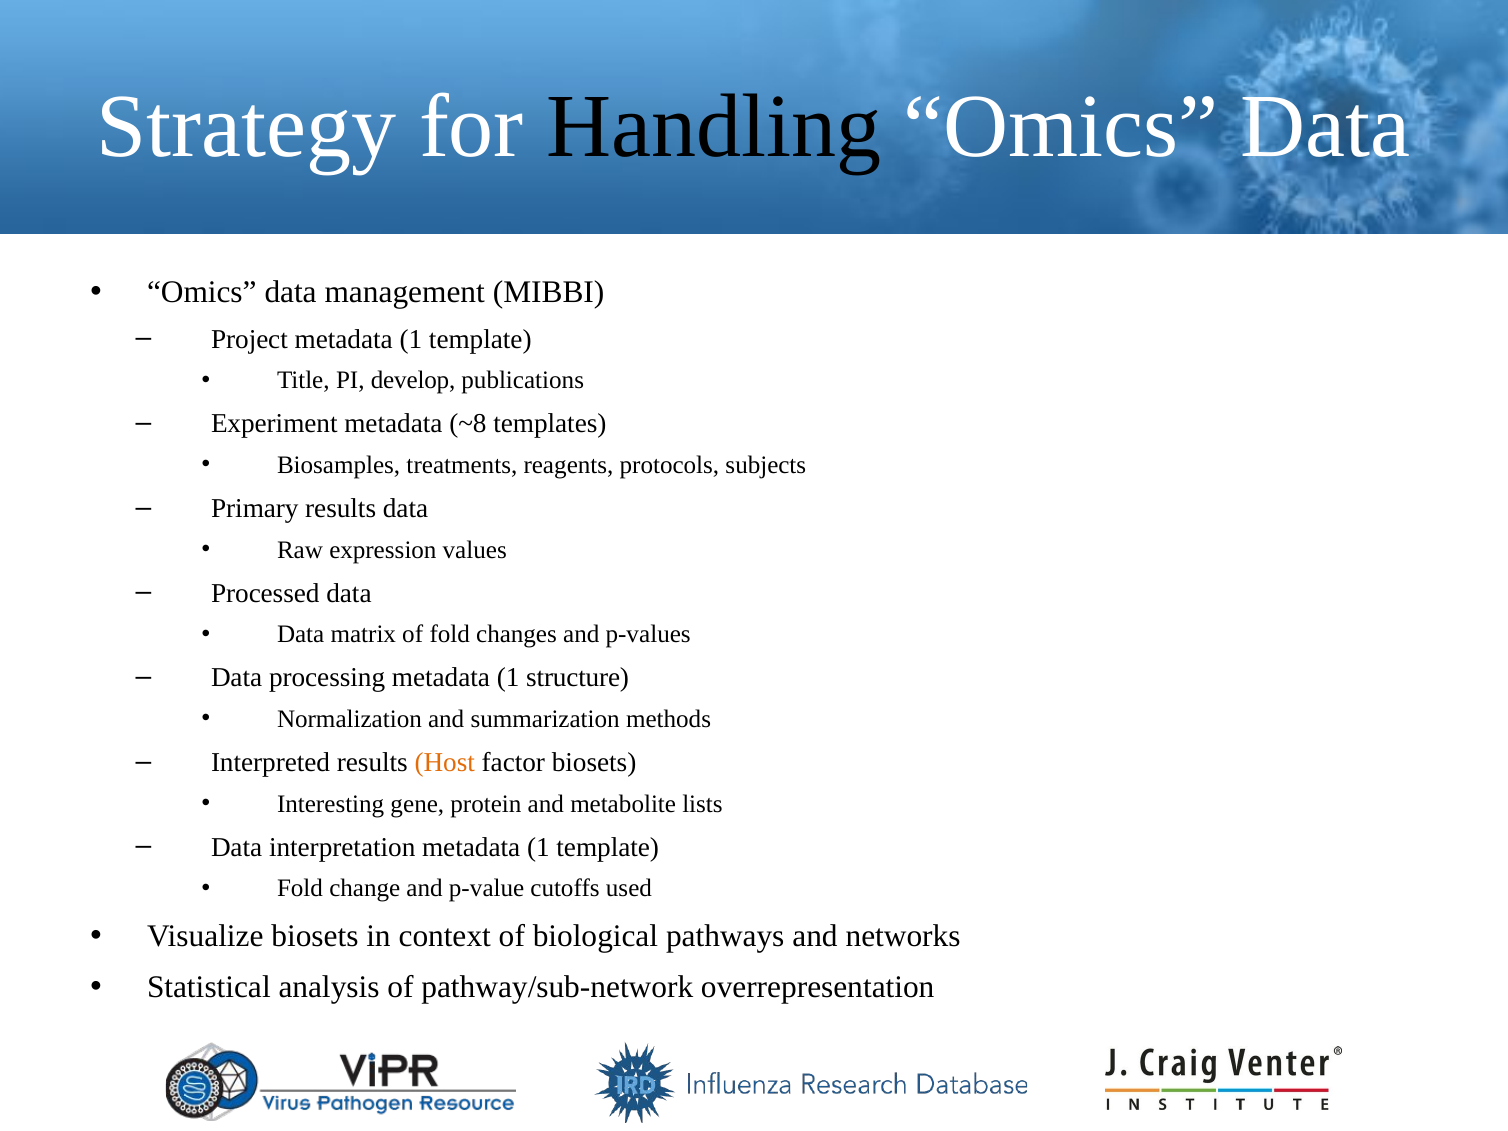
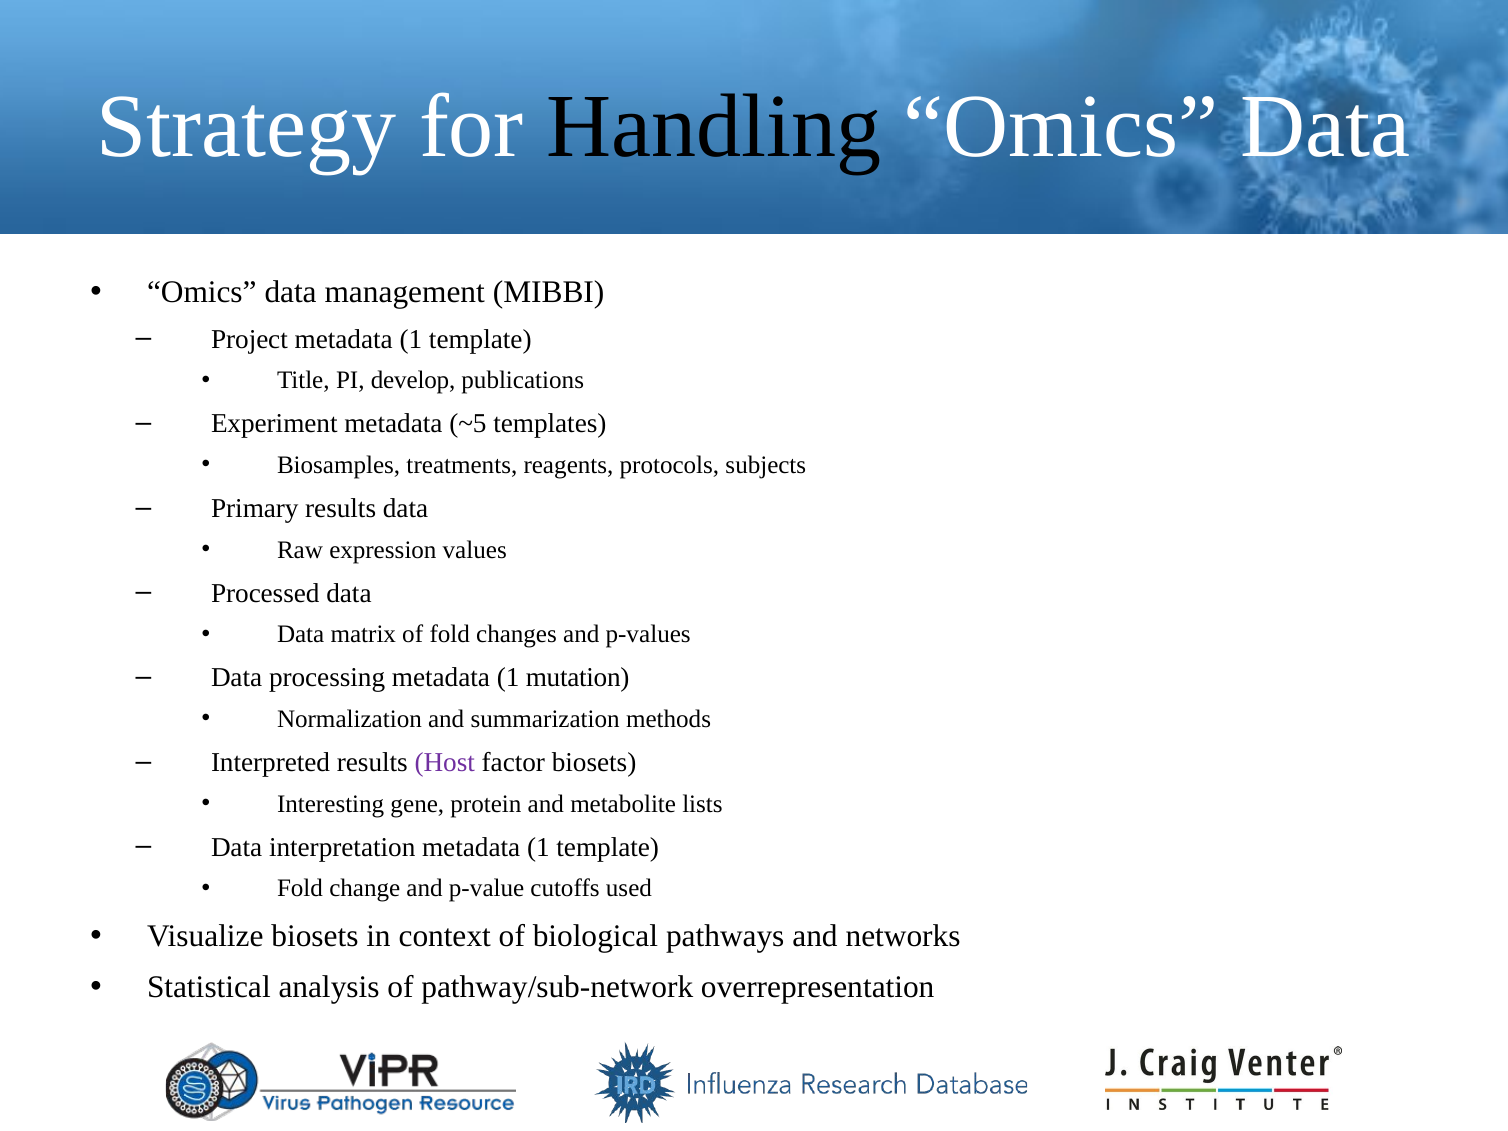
~8: ~8 -> ~5
structure: structure -> mutation
Host colour: orange -> purple
